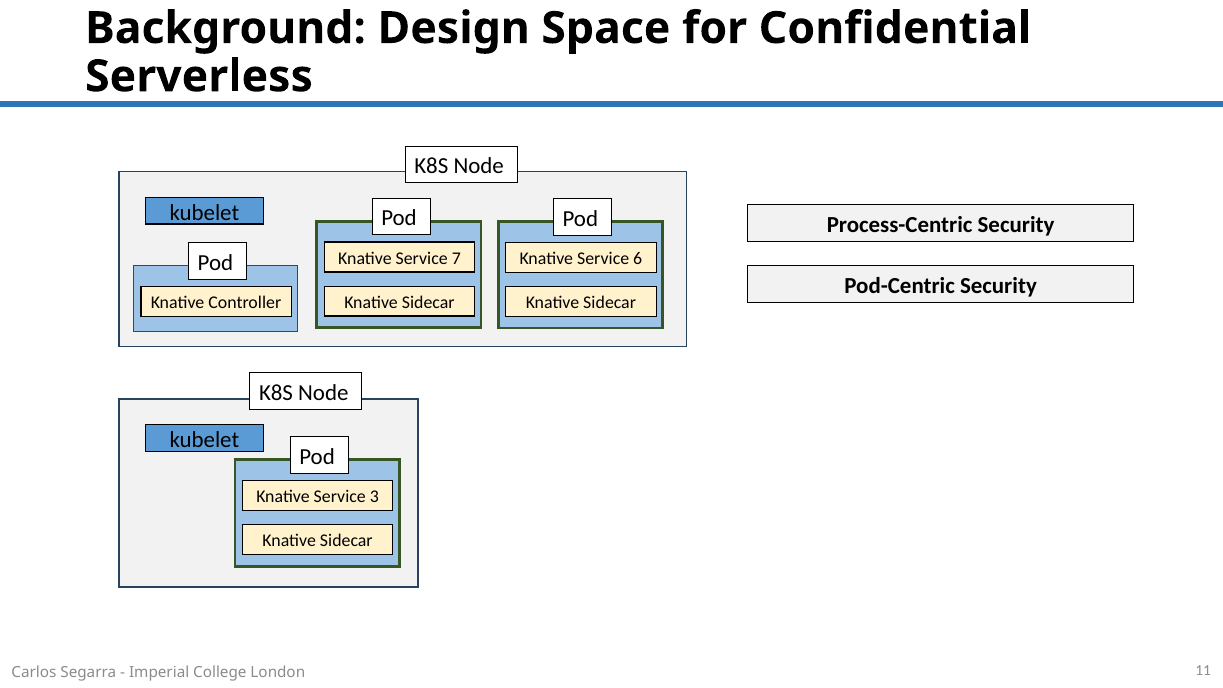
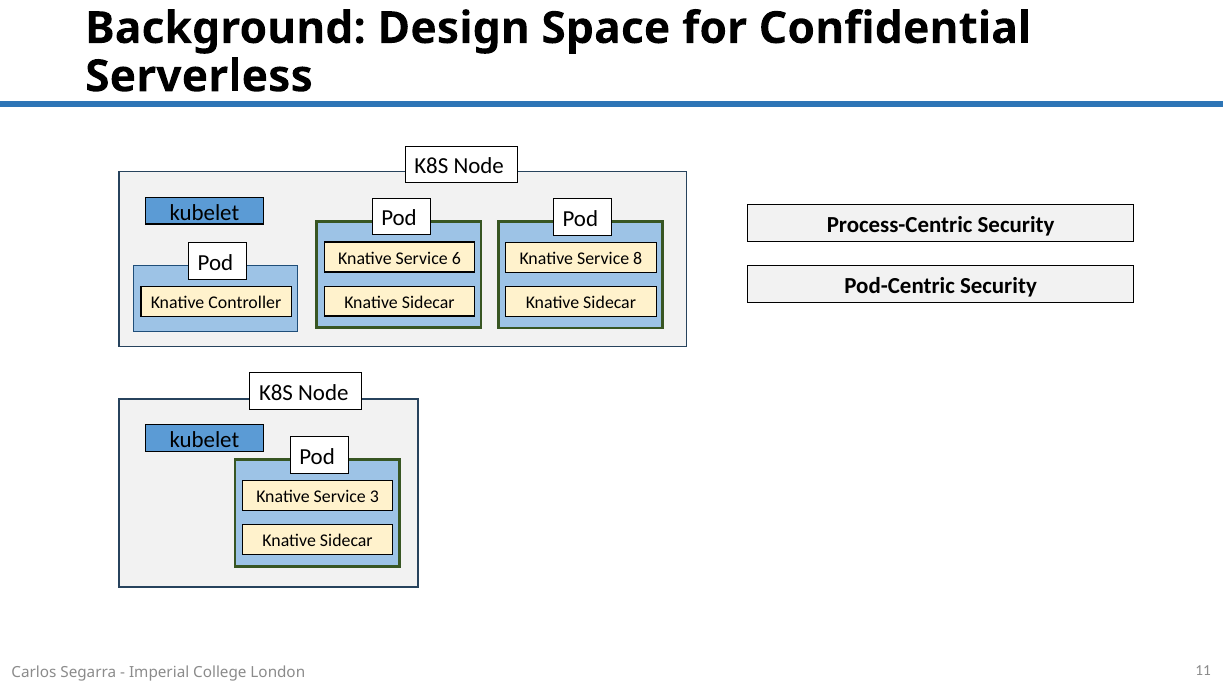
7: 7 -> 6
6: 6 -> 8
